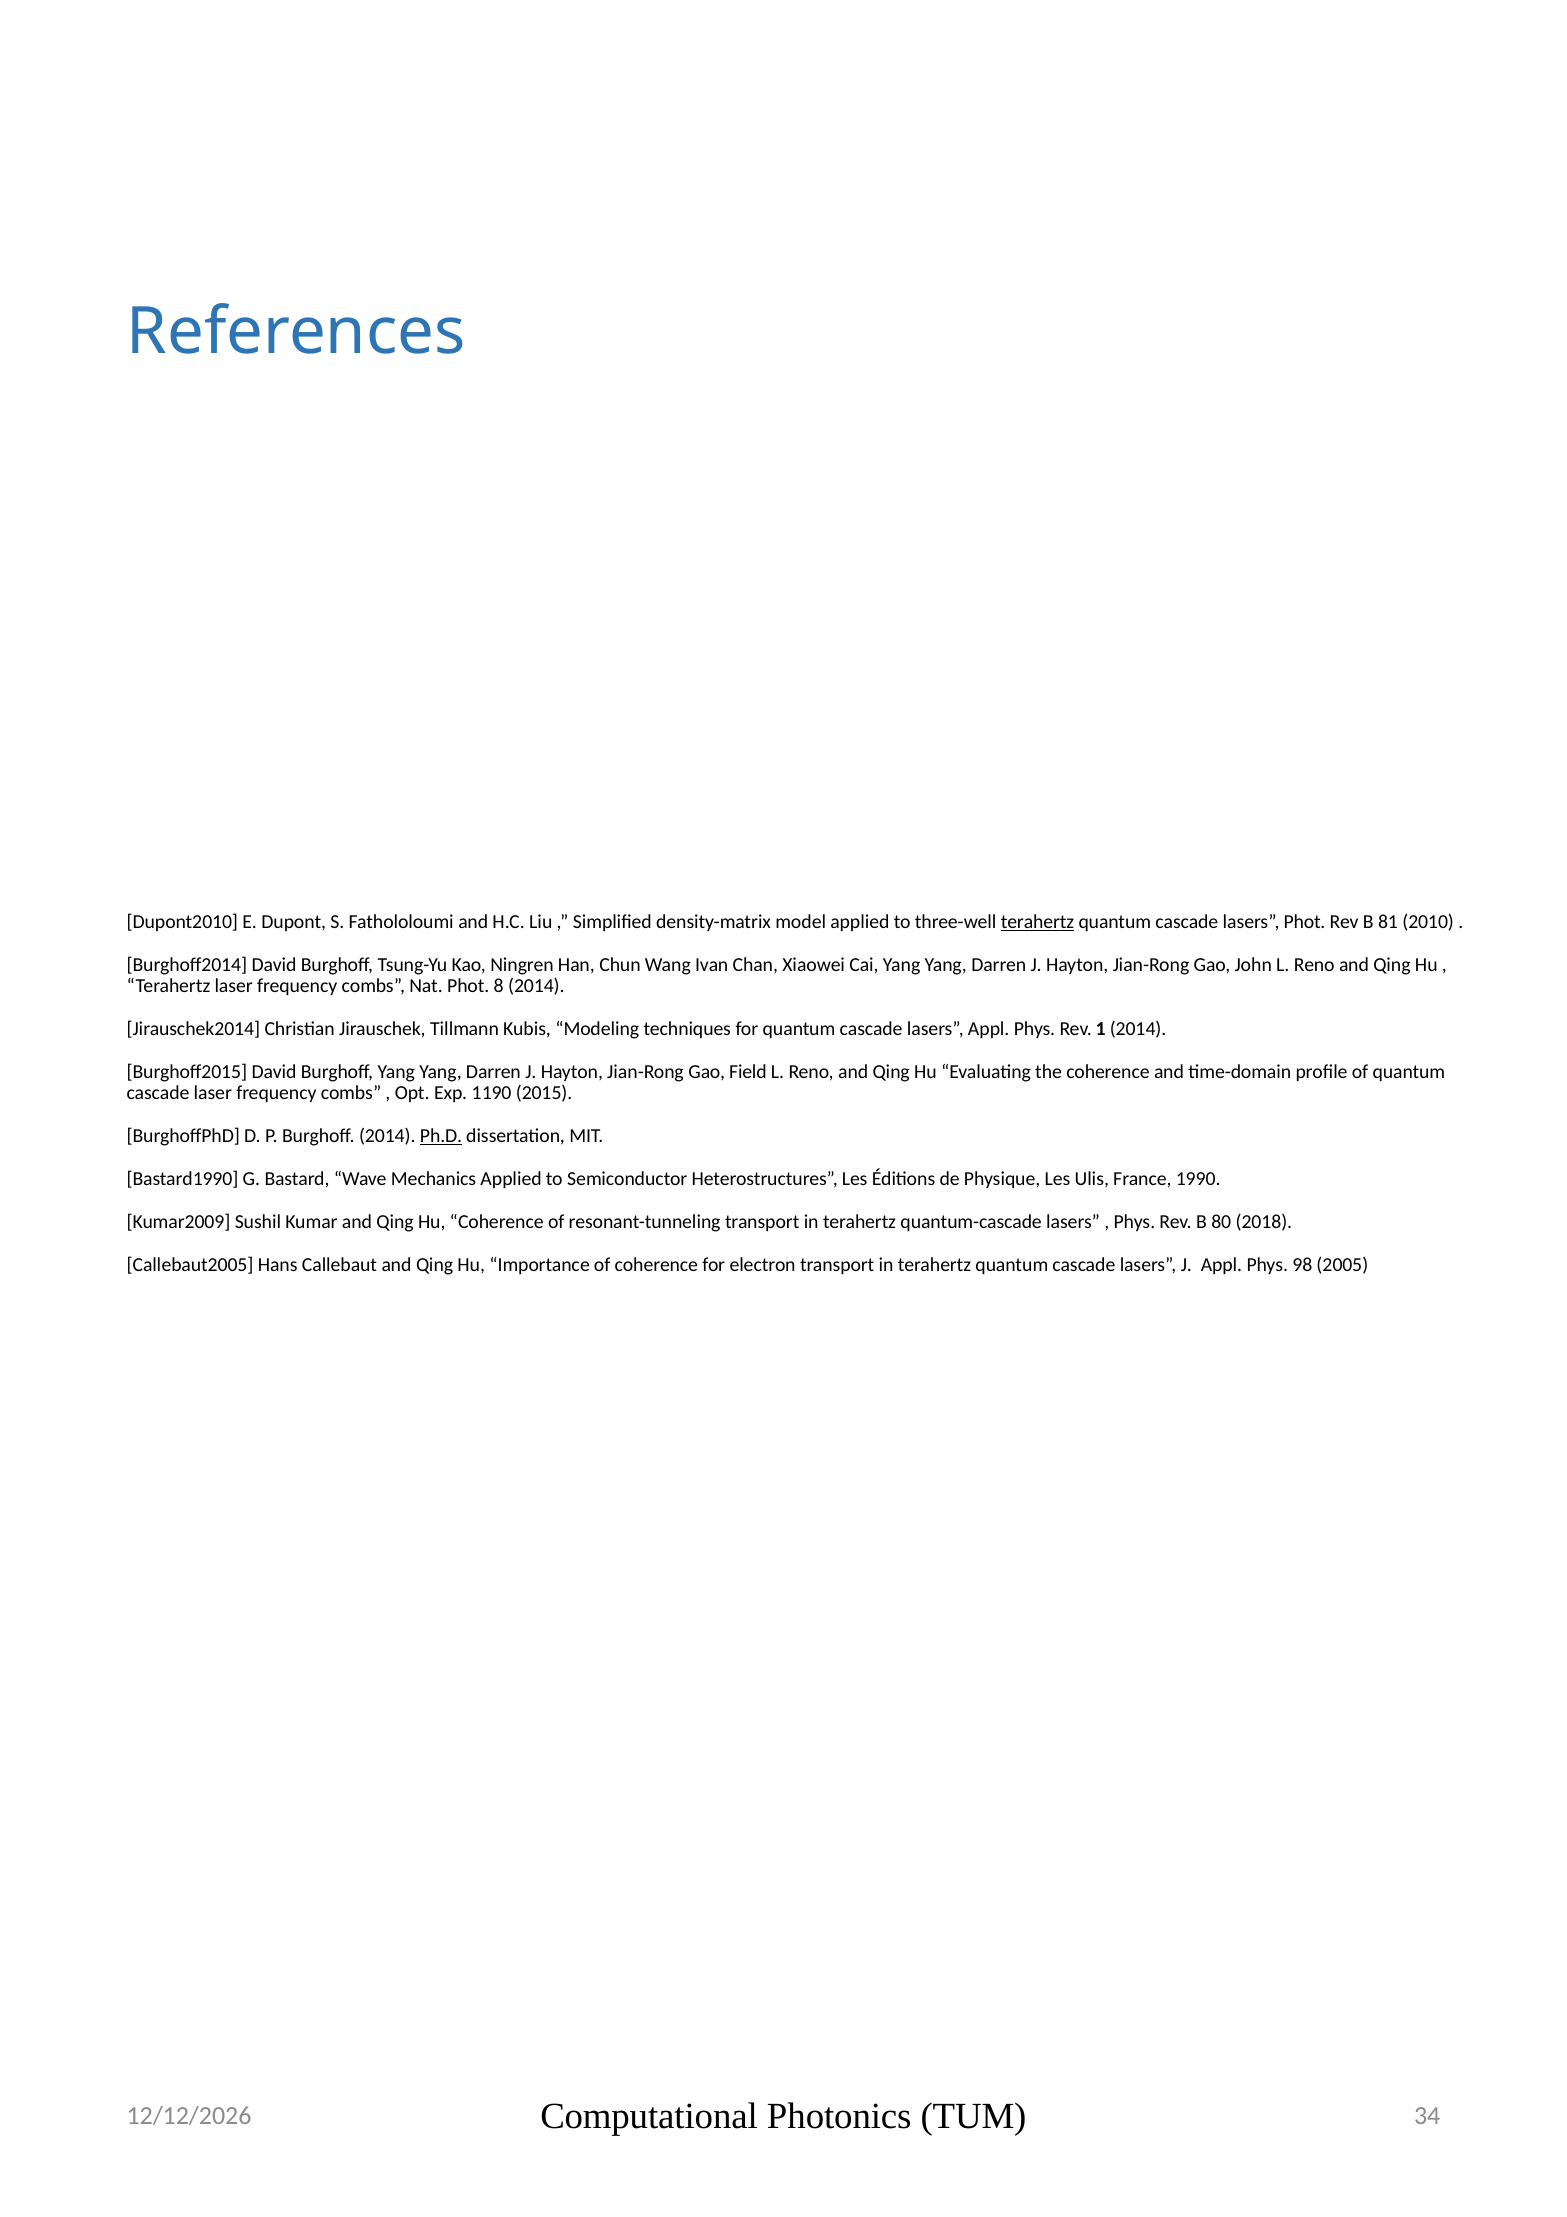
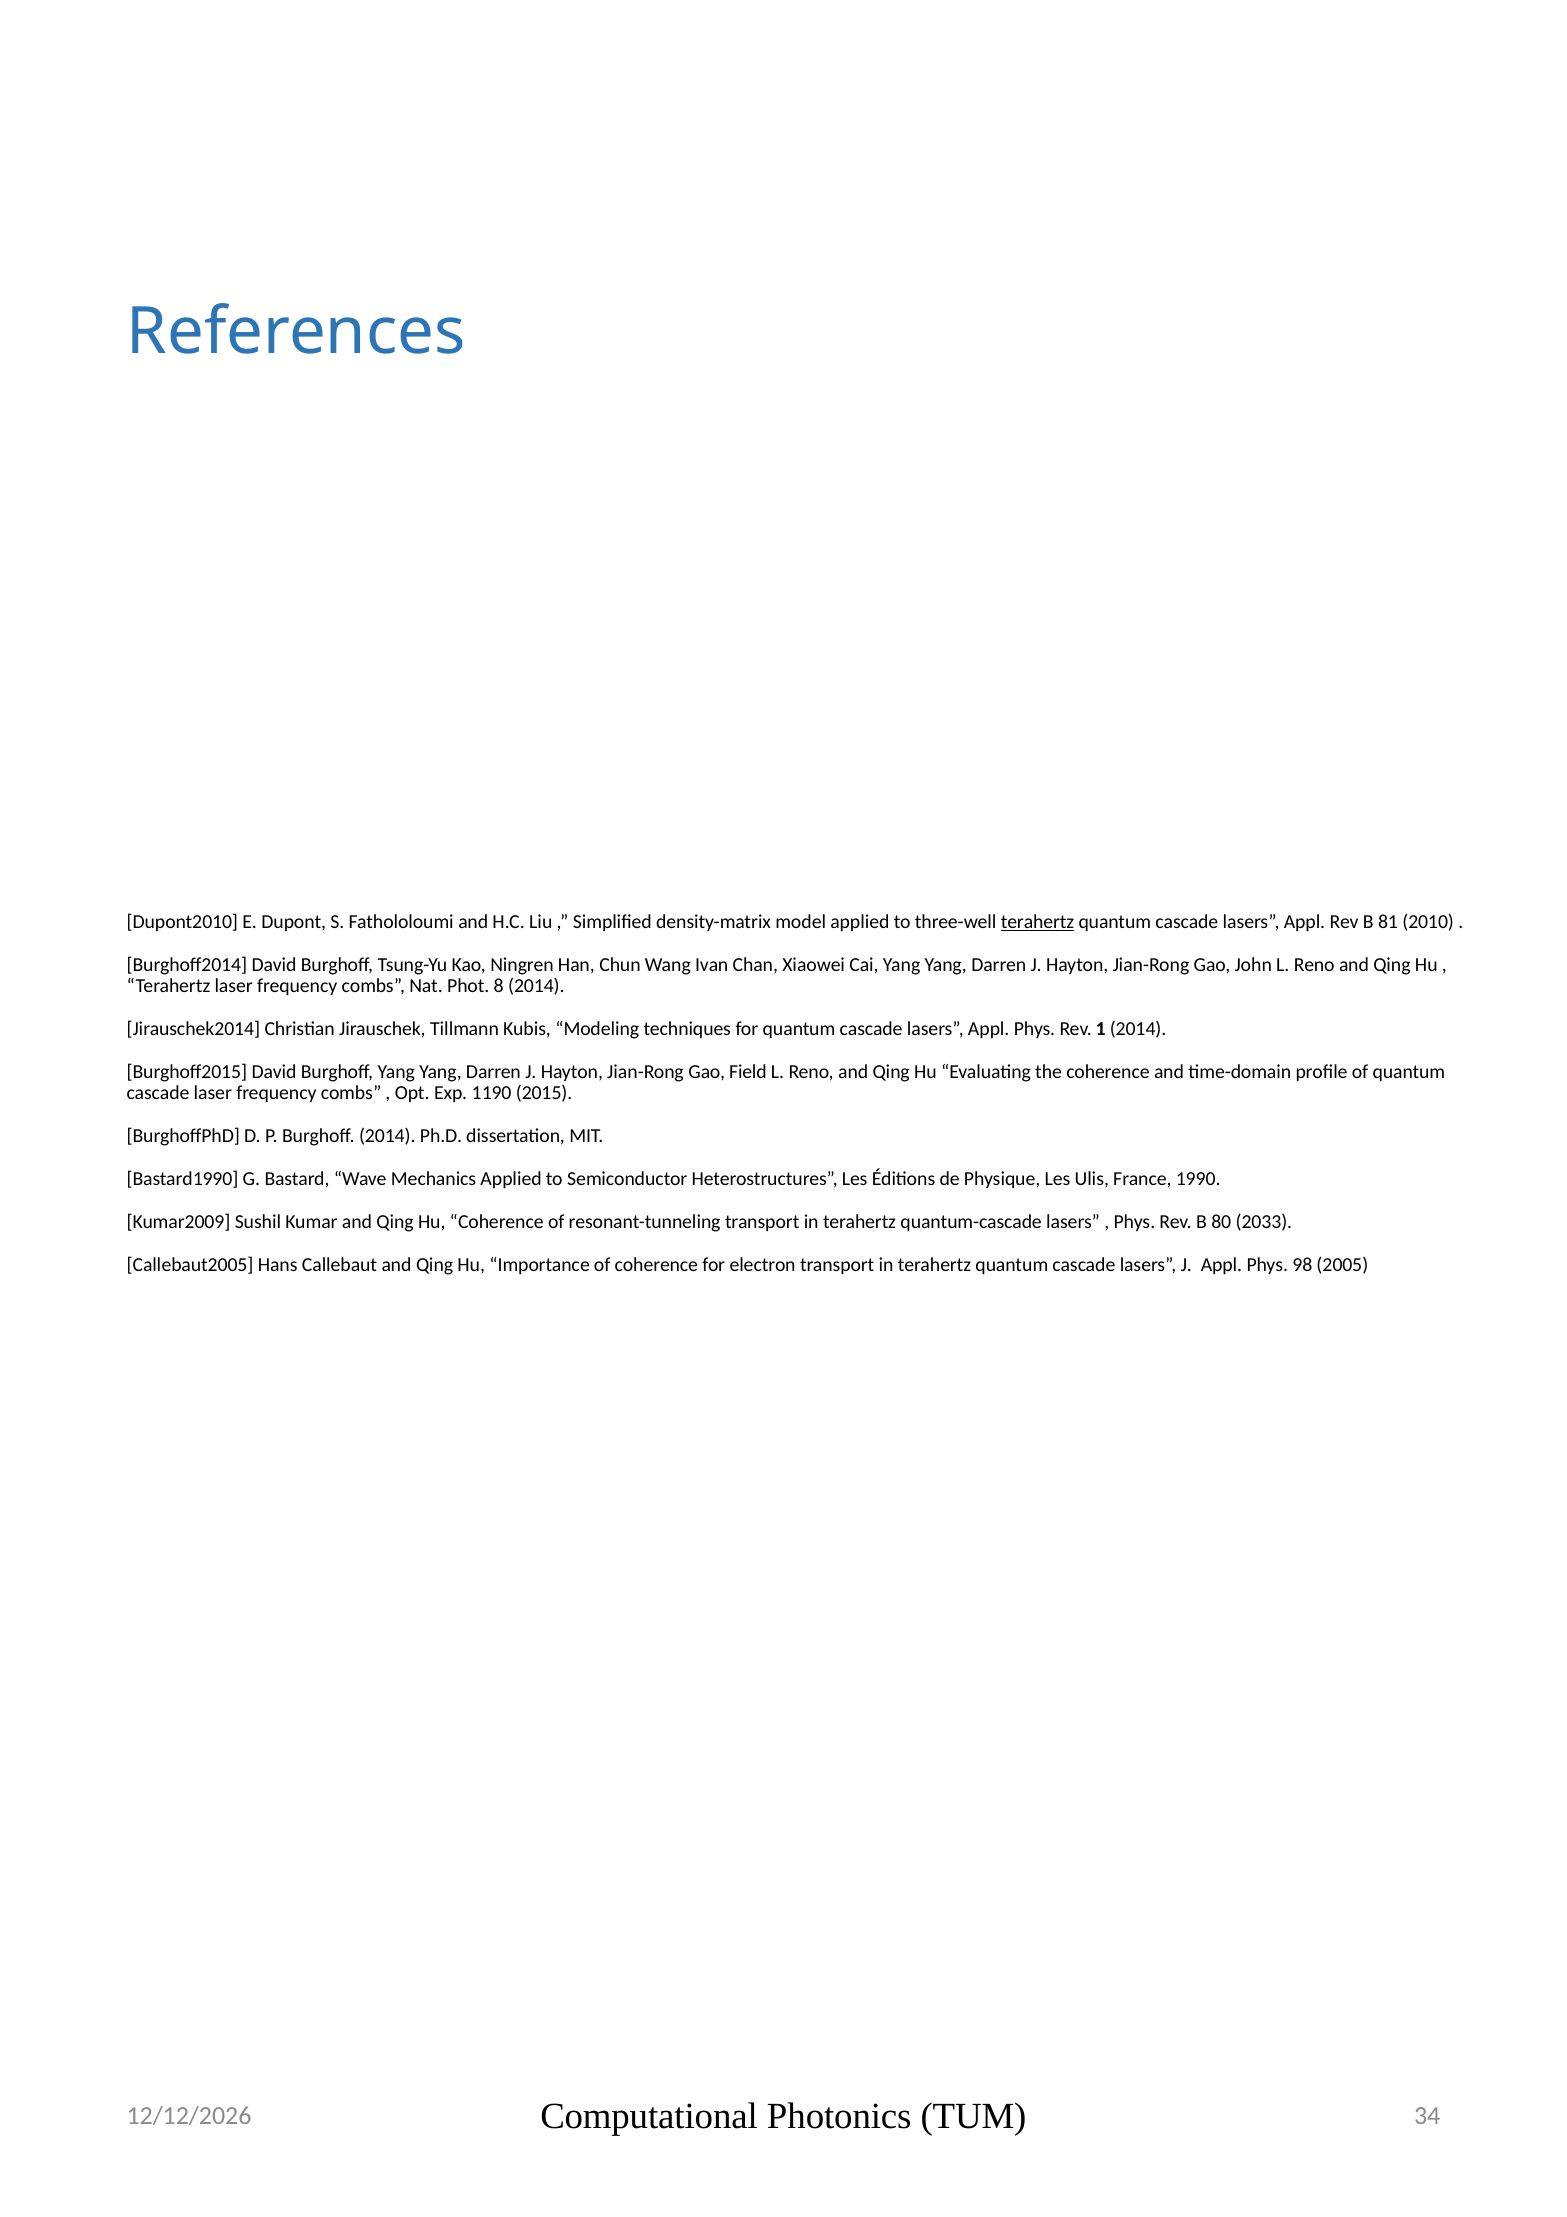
Phot at (1305, 922): Phot -> Appl
Ph.D underline: present -> none
2018: 2018 -> 2033
